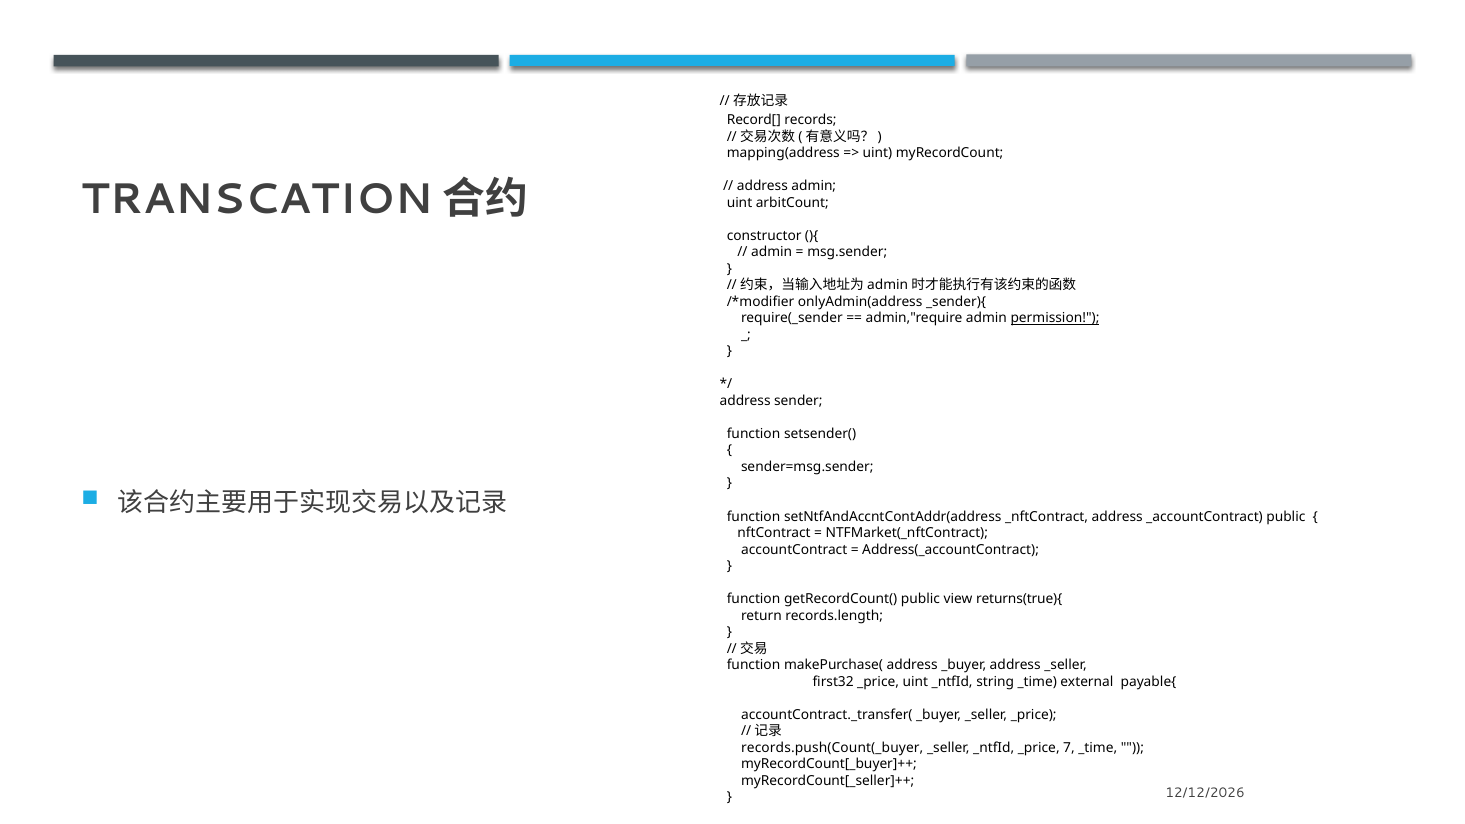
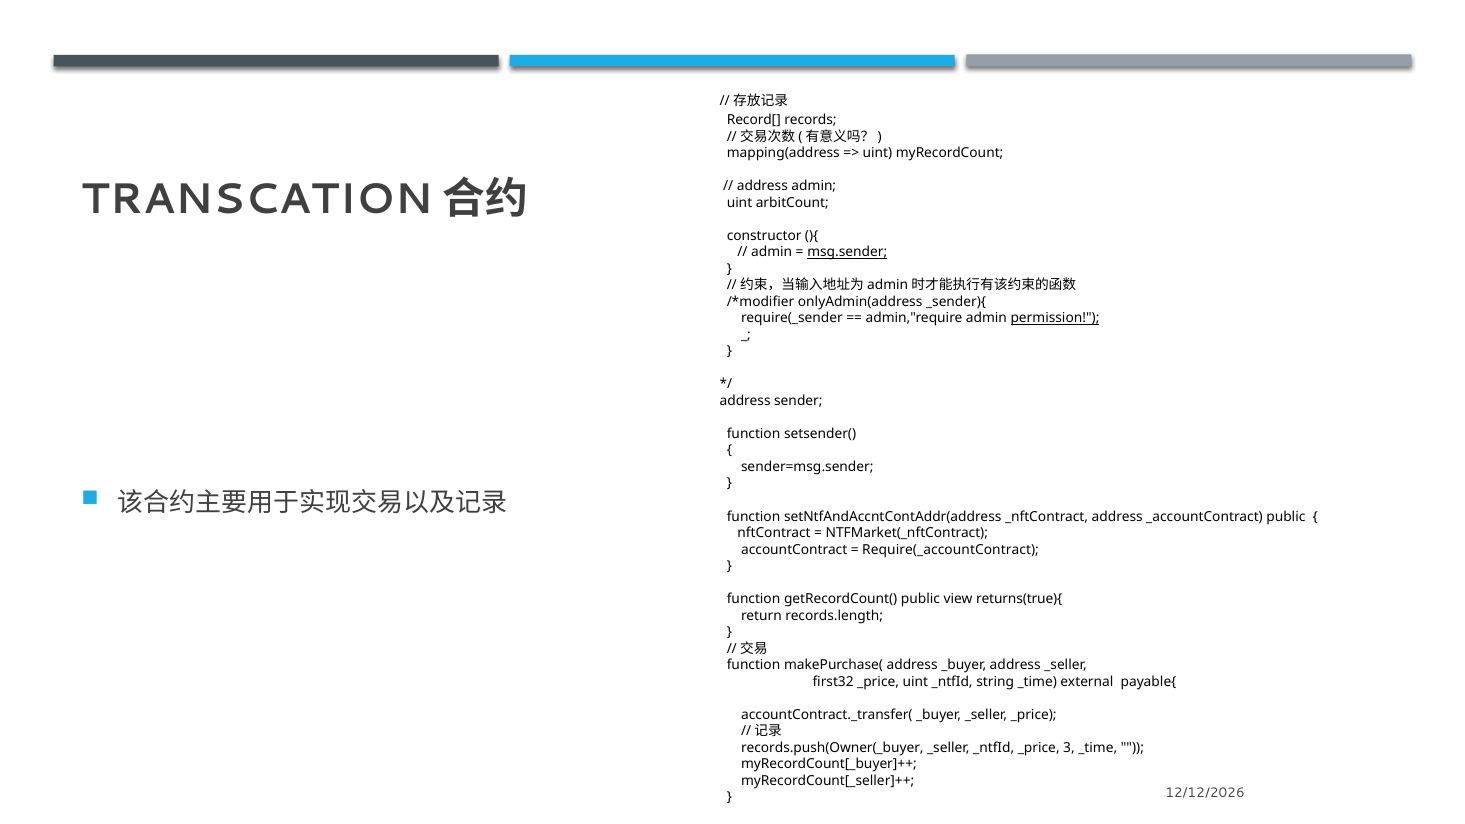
msg.sender underline: none -> present
Address(_accountContract: Address(_accountContract -> Require(_accountContract
records.push(Count(_buyer: records.push(Count(_buyer -> records.push(Owner(_buyer
7: 7 -> 3
